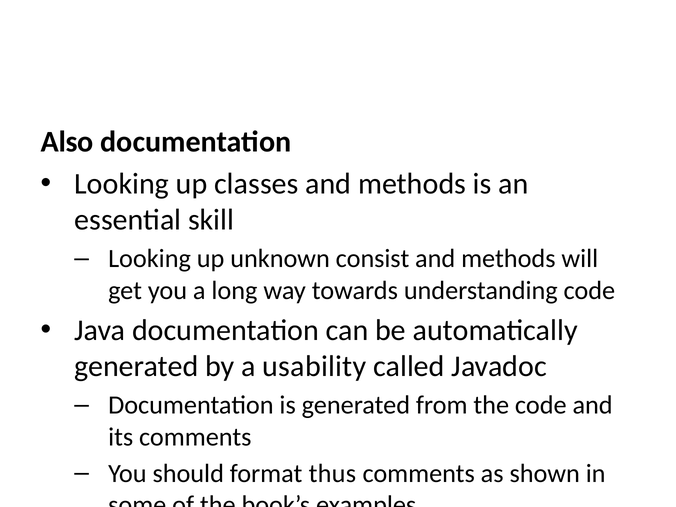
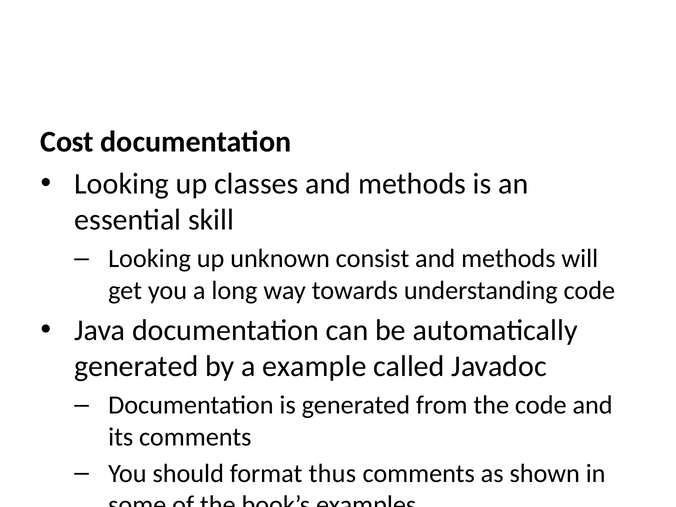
Also: Also -> Cost
usability: usability -> example
